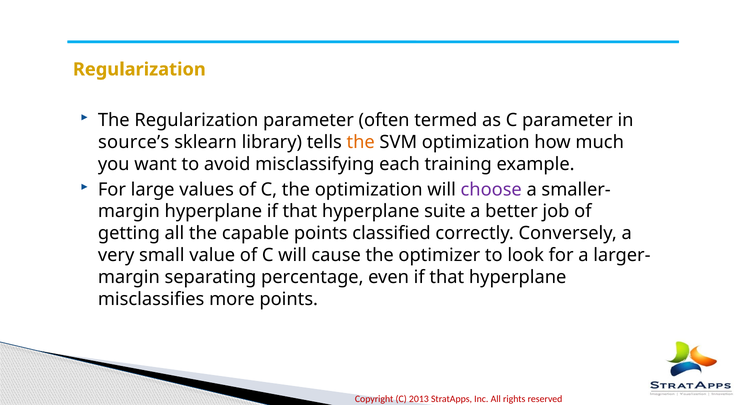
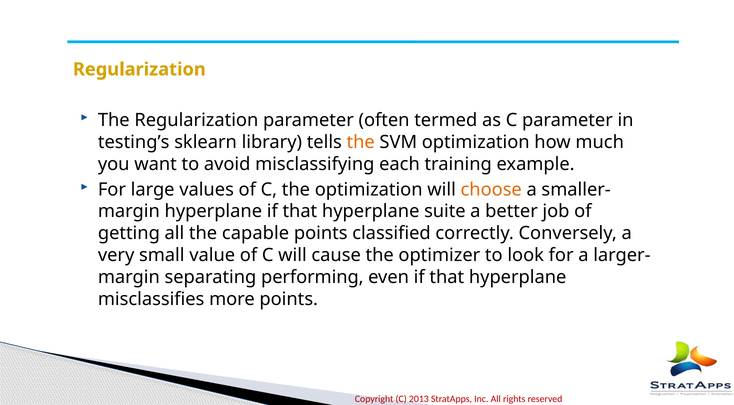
source’s: source’s -> testing’s
choose colour: purple -> orange
percentage: percentage -> performing
